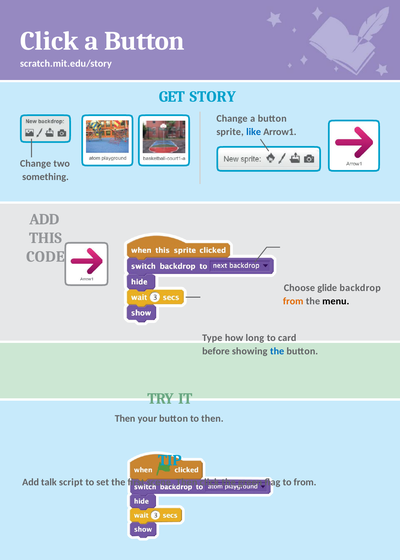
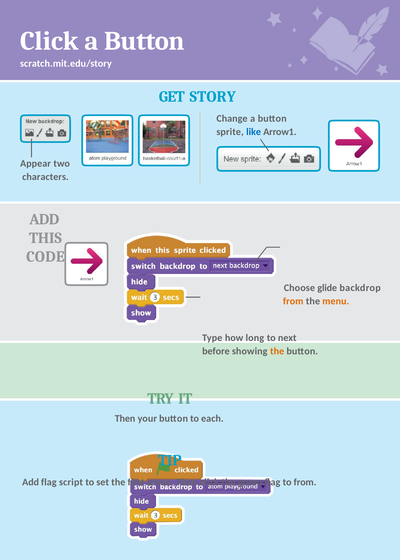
Change at (36, 163): Change -> Appear
something: something -> characters
menu colour: black -> orange
card: card -> next
the at (277, 351) colour: blue -> orange
to then: then -> each
Add talk: talk -> flag
